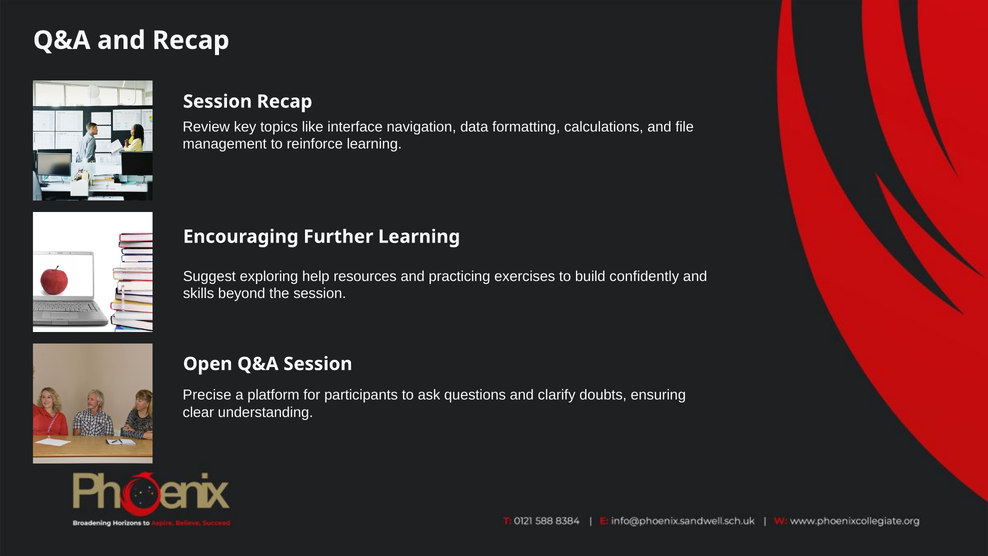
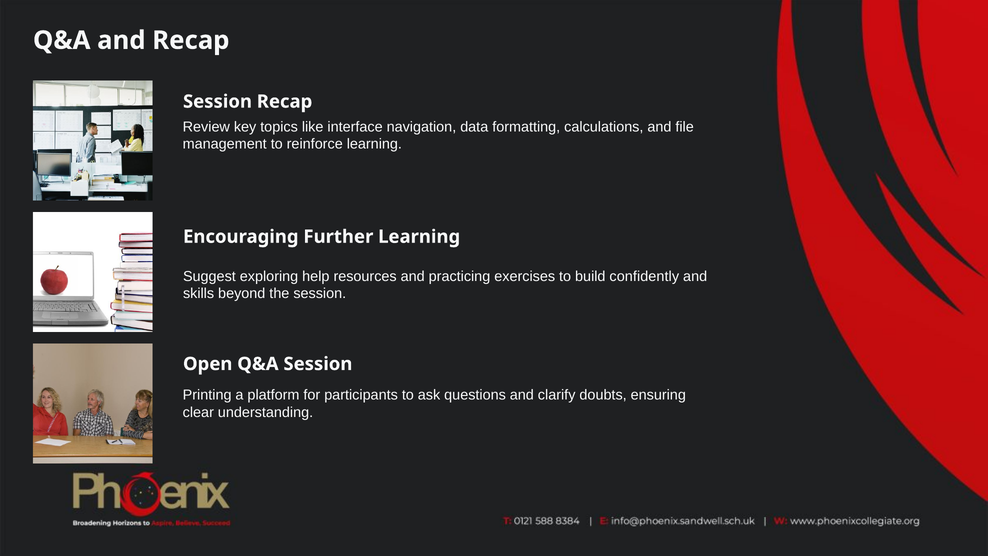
Precise: Precise -> Printing
